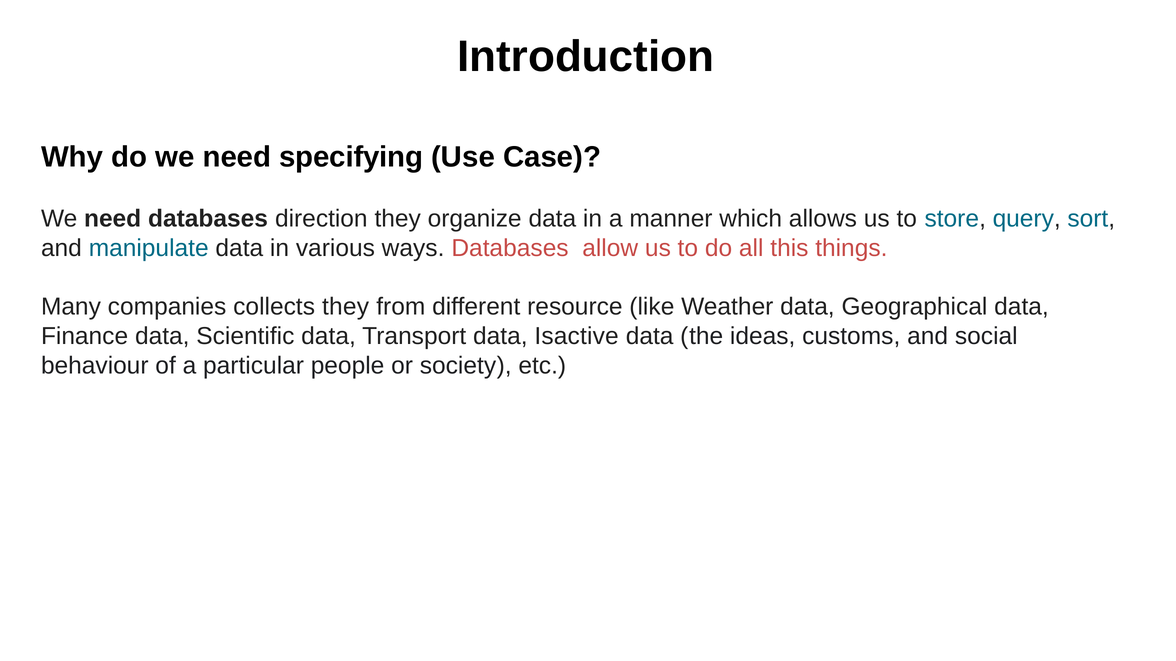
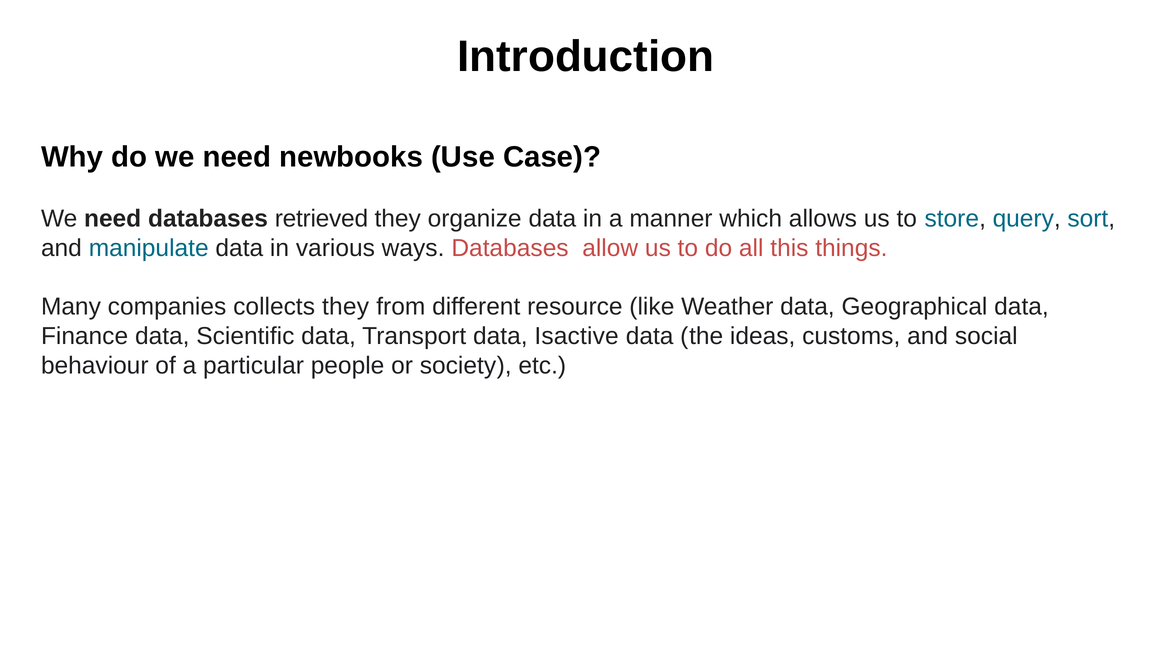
specifying: specifying -> newbooks
direction: direction -> retrieved
